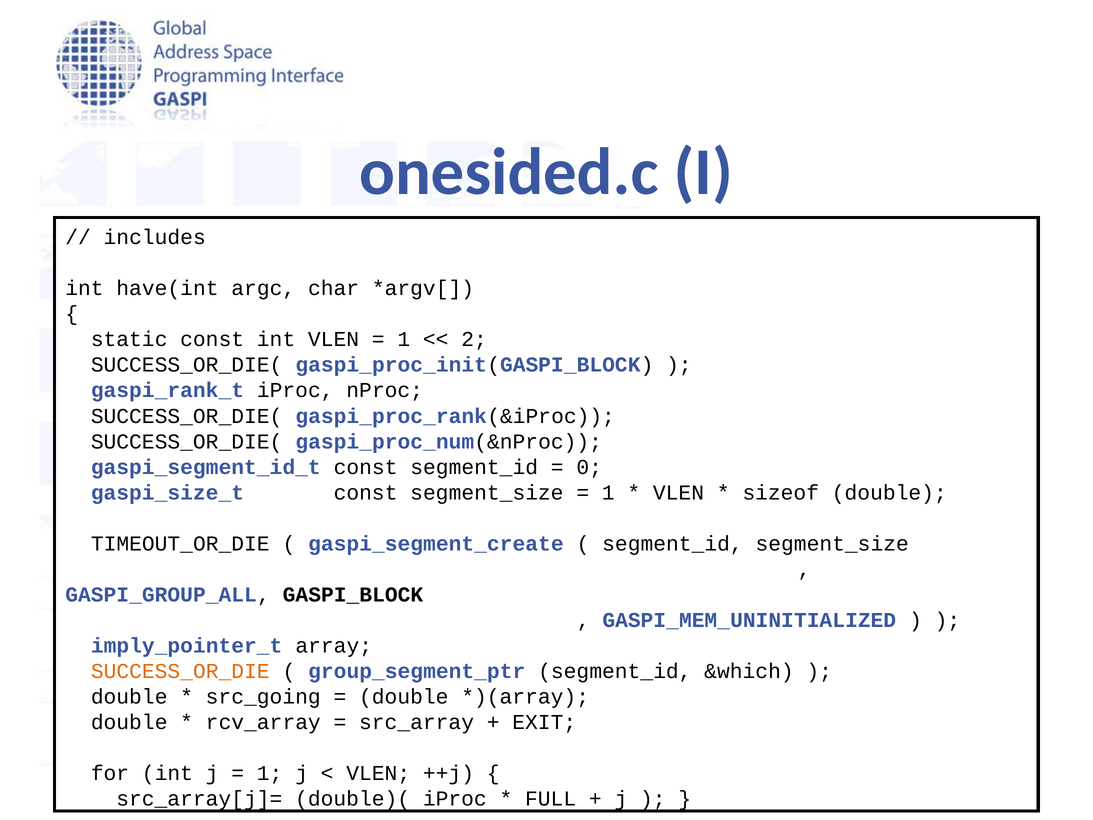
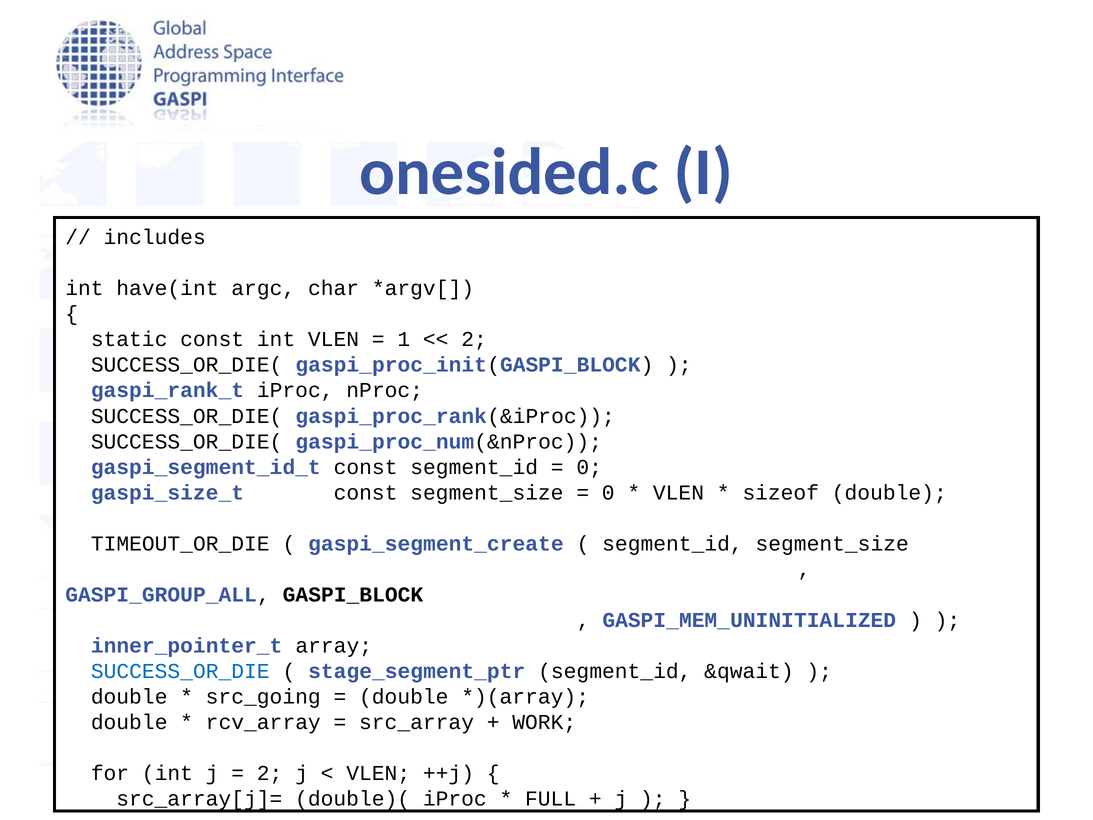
1 at (608, 492): 1 -> 0
imply_pointer_t: imply_pointer_t -> inner_pointer_t
SUCCESS_OR_DIE colour: orange -> blue
group_segment_ptr: group_segment_ptr -> stage_segment_ptr
&which: &which -> &qwait
EXIT: EXIT -> WORK
1 at (270, 773): 1 -> 2
